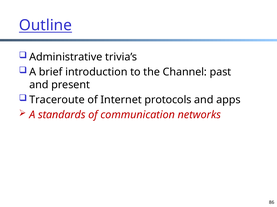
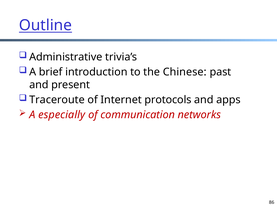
Channel: Channel -> Chinese
standards: standards -> especially
